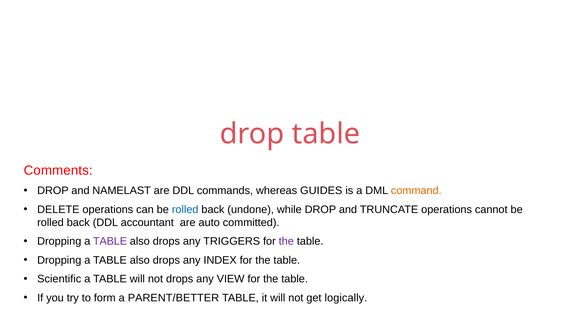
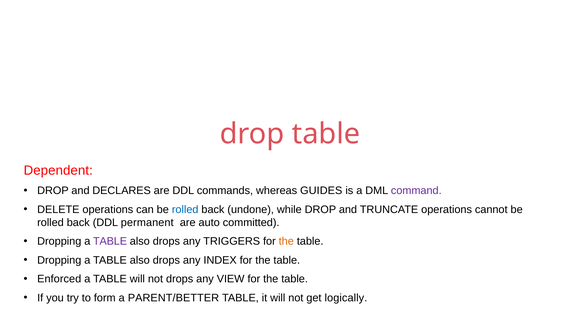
Comments: Comments -> Dependent
NAMELAST: NAMELAST -> DECLARES
command colour: orange -> purple
accountant: accountant -> permanent
the at (286, 242) colour: purple -> orange
Scientific: Scientific -> Enforced
